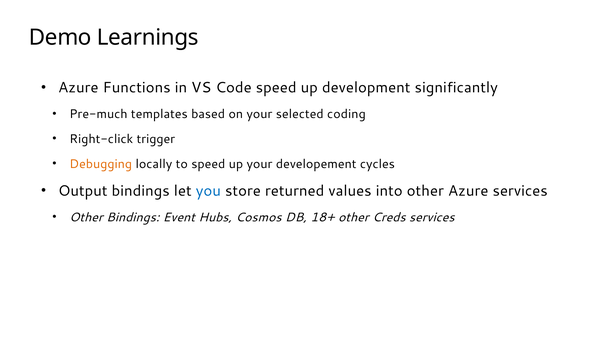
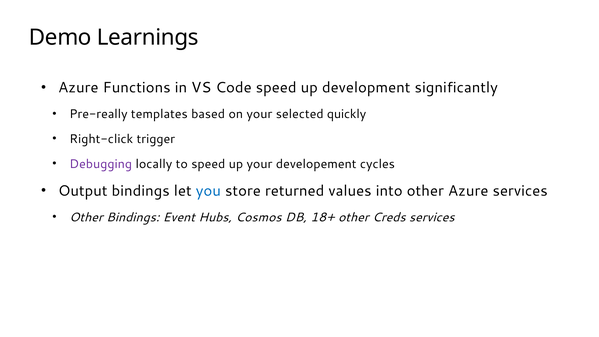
Pre-much: Pre-much -> Pre-really
coding: coding -> quickly
Debugging colour: orange -> purple
